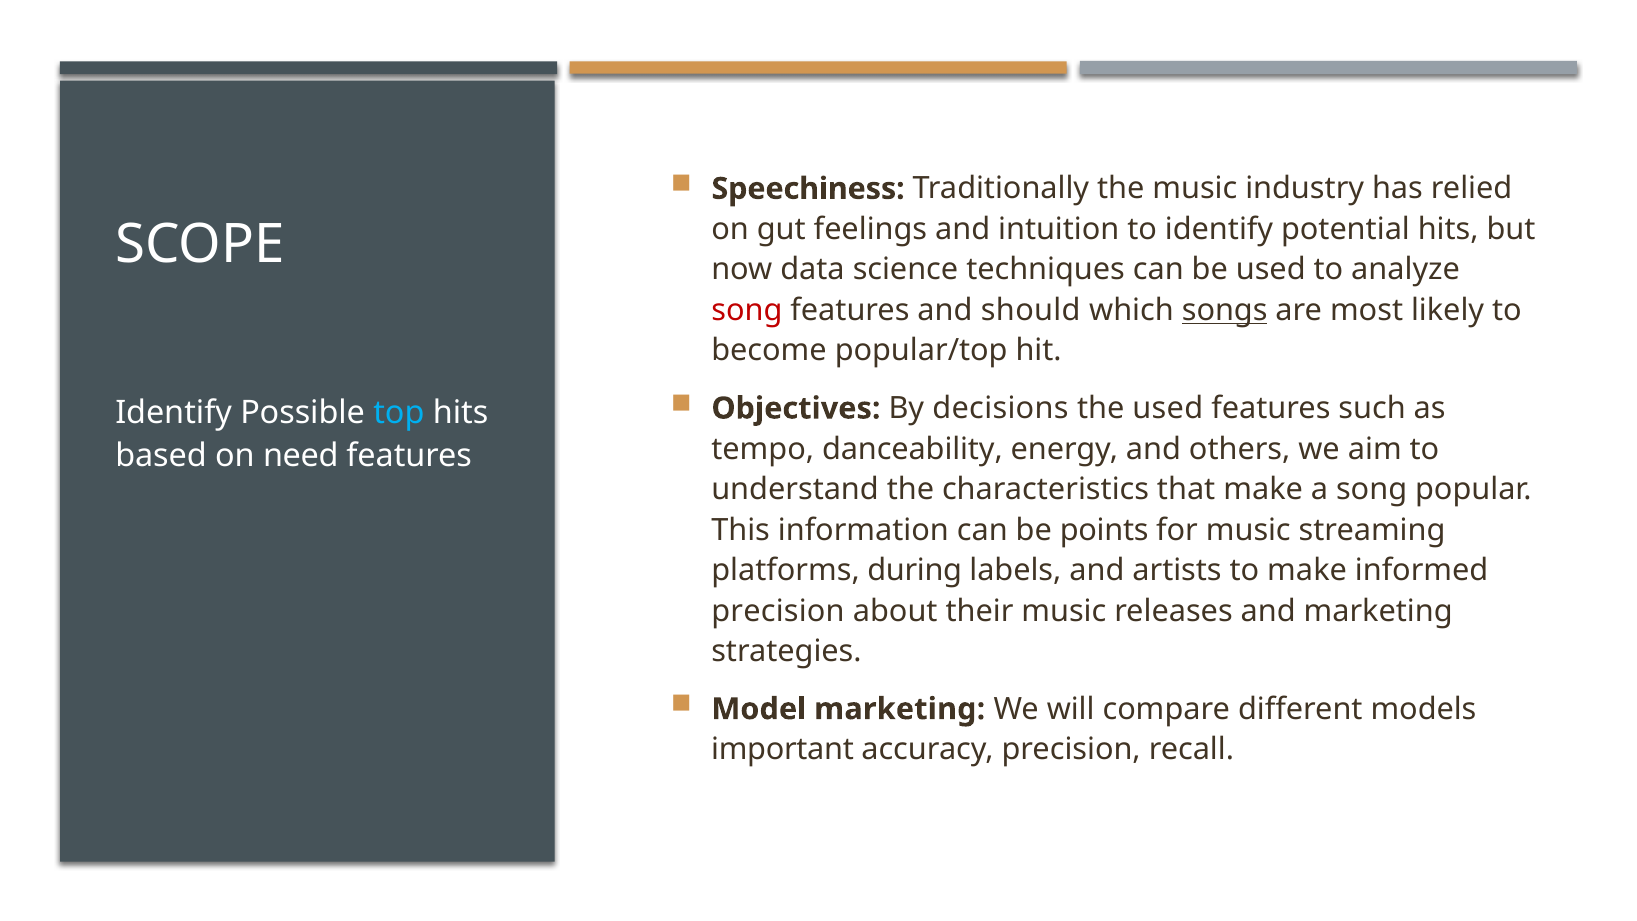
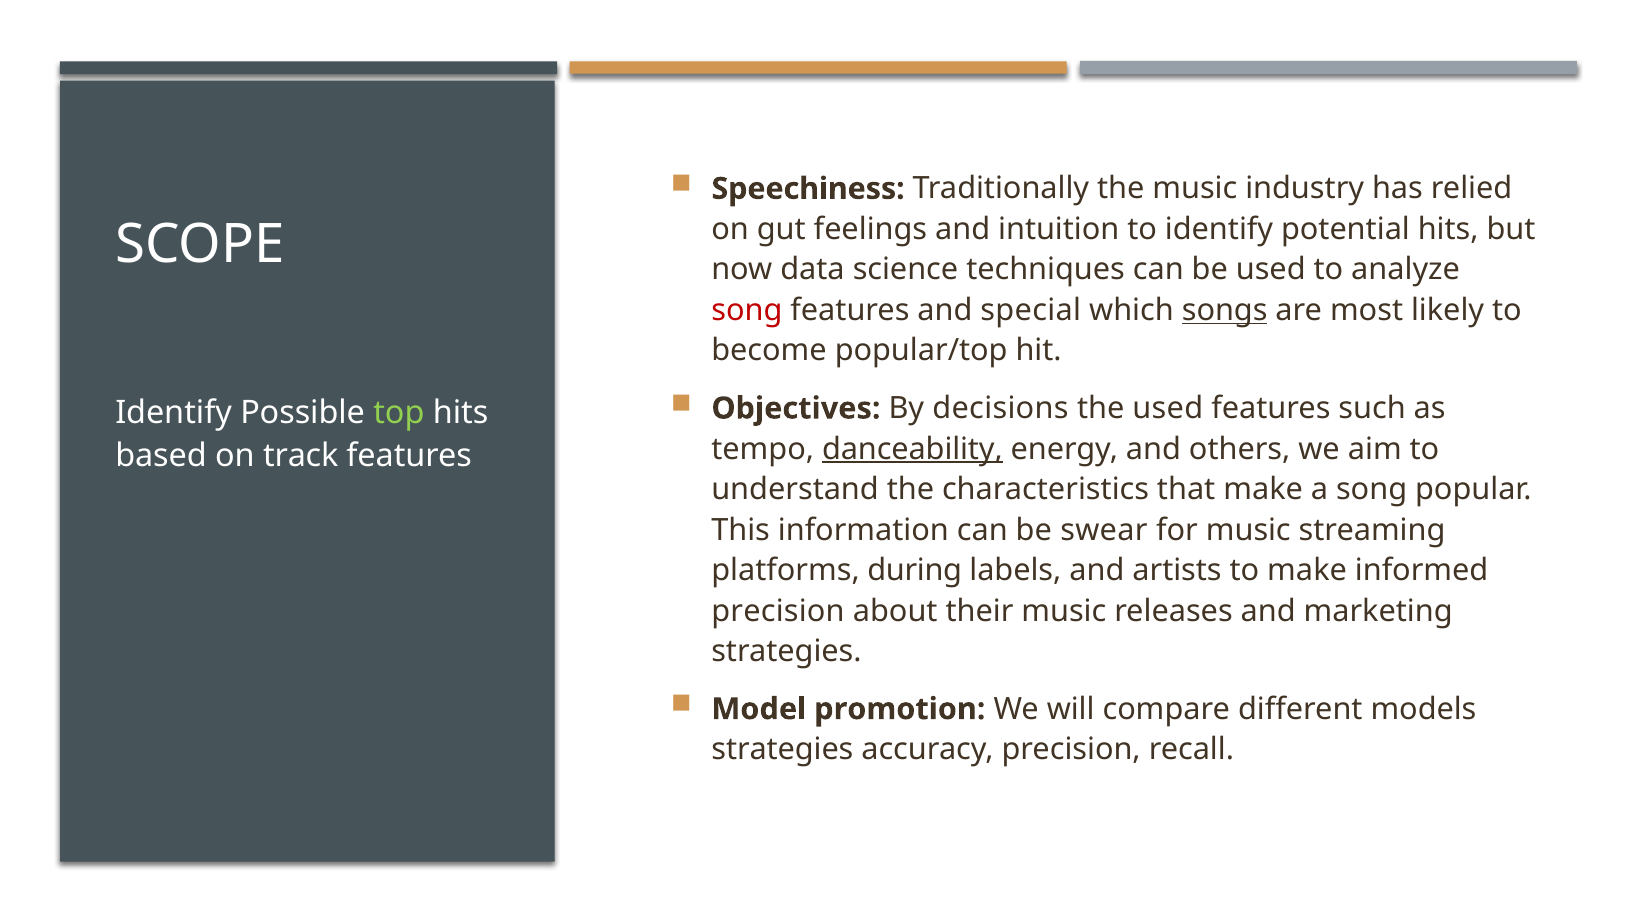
should: should -> special
top colour: light blue -> light green
danceability underline: none -> present
need: need -> track
points: points -> swear
Model marketing: marketing -> promotion
important at (783, 749): important -> strategies
